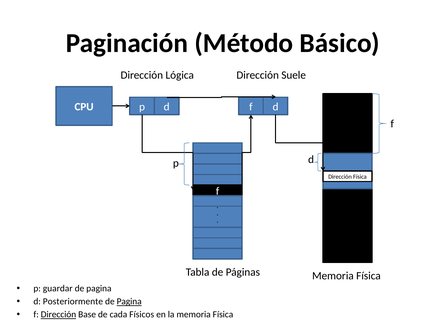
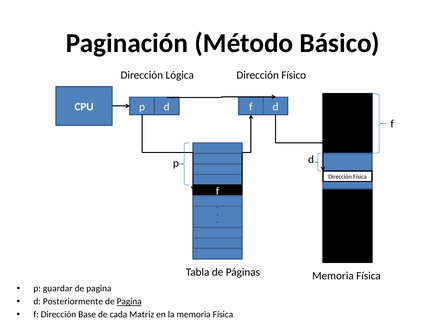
Suele: Suele -> Físico
Dirección at (58, 314) underline: present -> none
Físicos: Físicos -> Matriz
